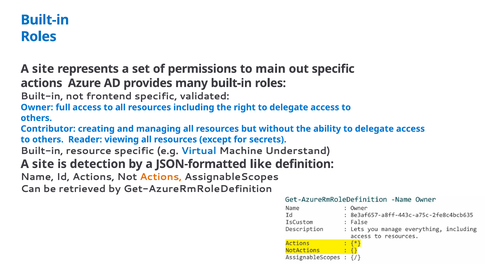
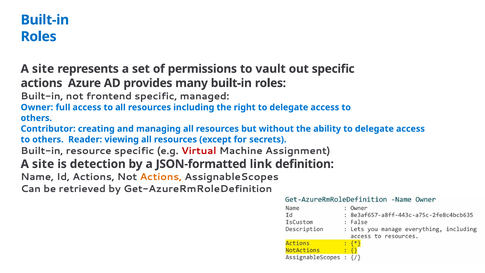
main: main -> vault
validated: validated -> managed
Virtual colour: blue -> red
Understand: Understand -> Assignment
like: like -> link
